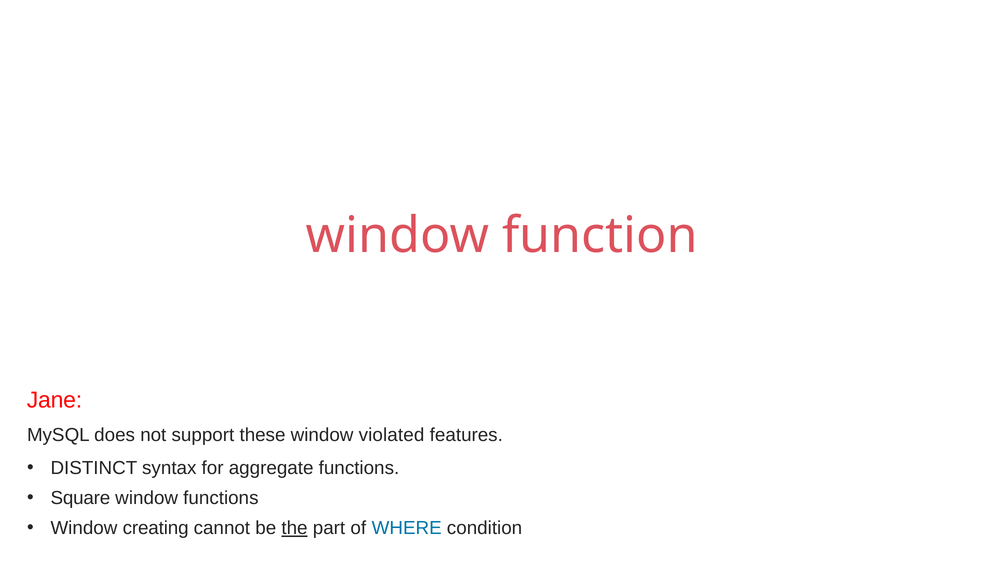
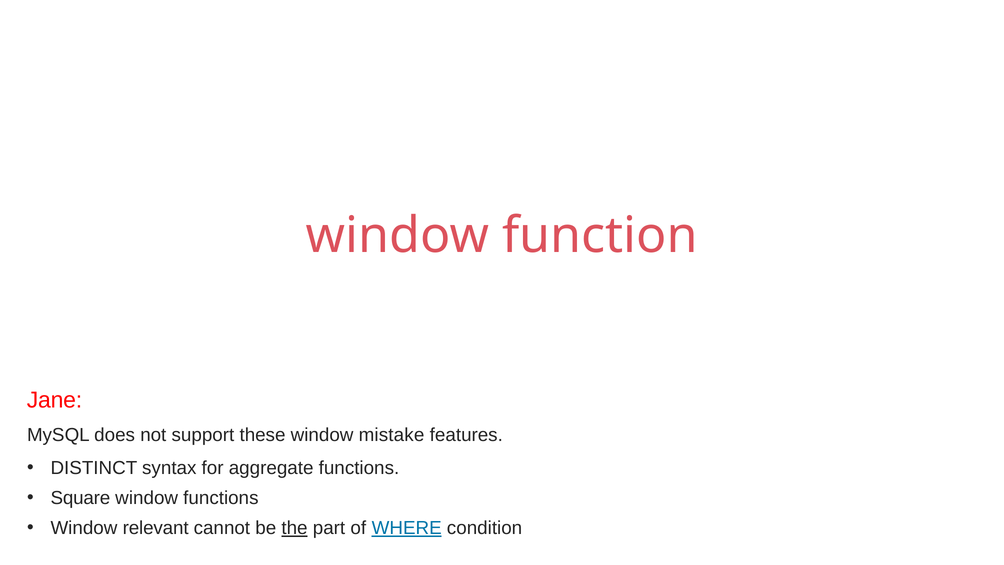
violated: violated -> mistake
creating: creating -> relevant
WHERE underline: none -> present
